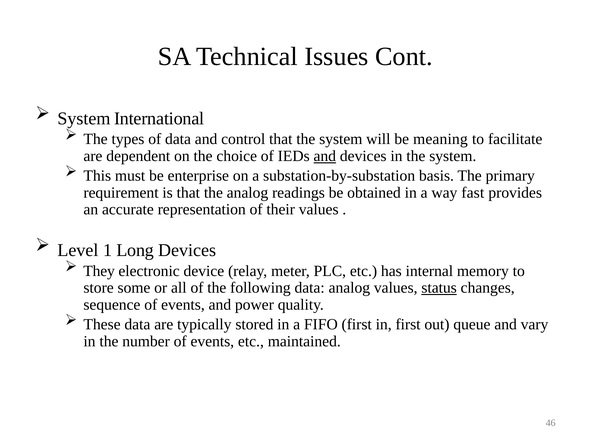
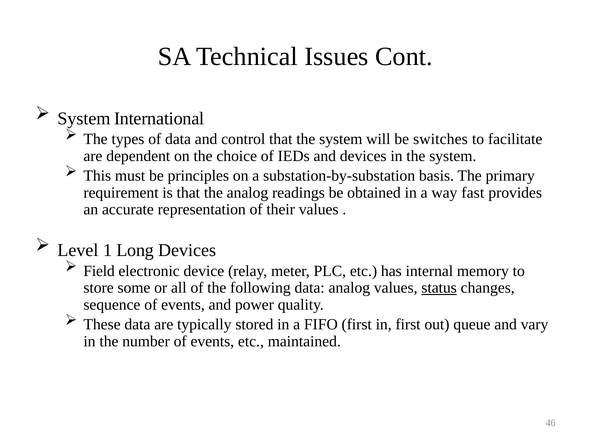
meaning: meaning -> switches
and at (325, 156) underline: present -> none
enterprise: enterprise -> principles
They: They -> Field
